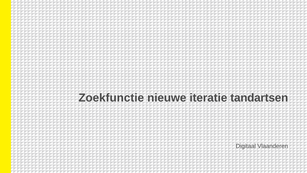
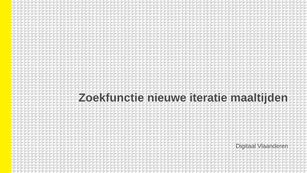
tandartsen: tandartsen -> maaltijden
